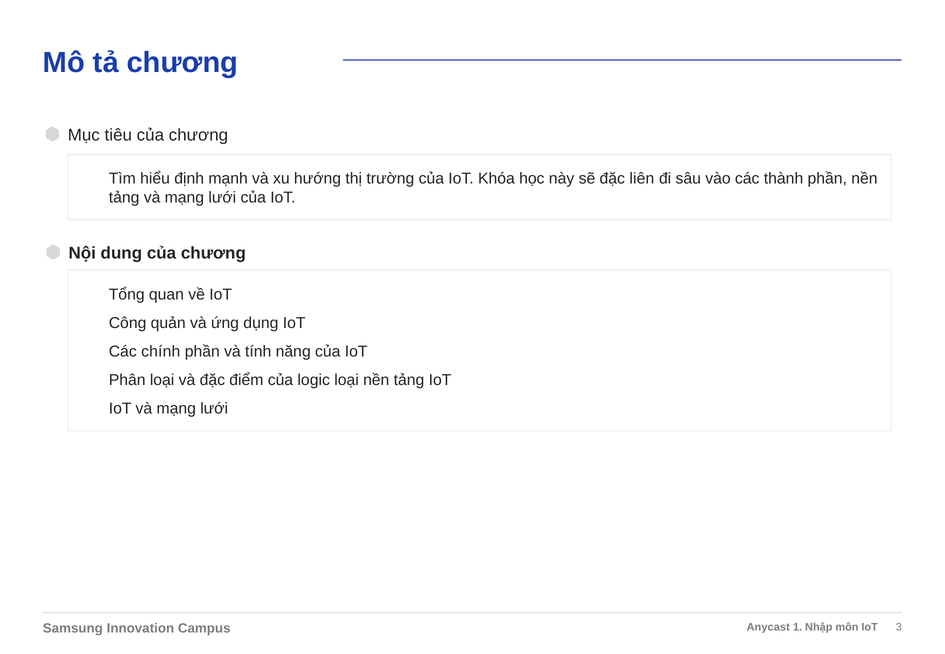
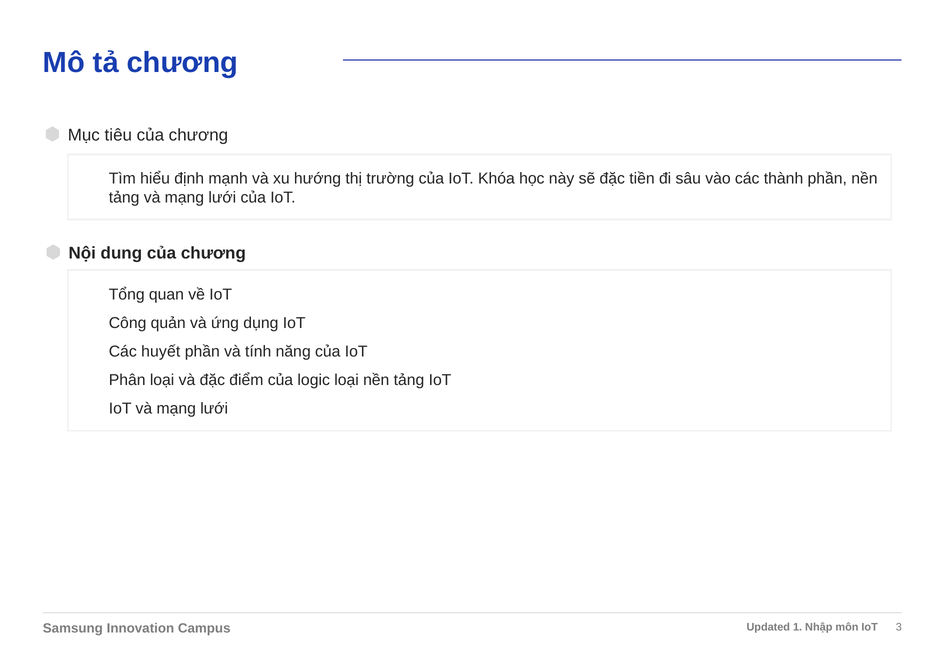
liên: liên -> tiền
chính: chính -> huyết
Anycast: Anycast -> Updated
